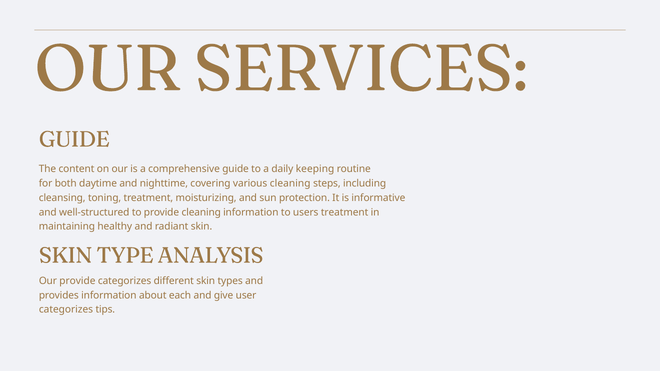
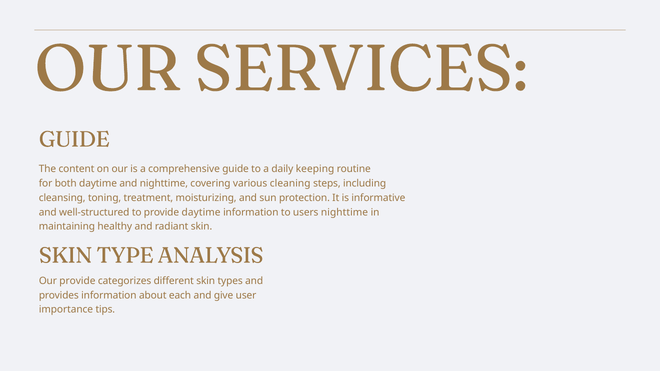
provide cleaning: cleaning -> daytime
users treatment: treatment -> nighttime
categorizes at (66, 310): categorizes -> importance
